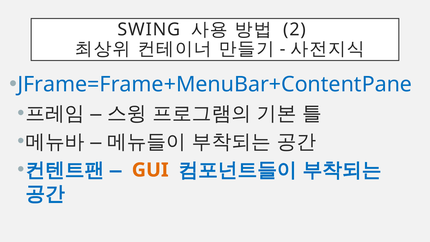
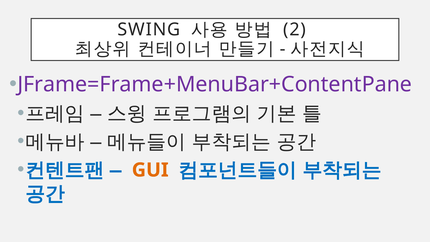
JFrame=Frame+MenuBar+ContentPane colour: blue -> purple
